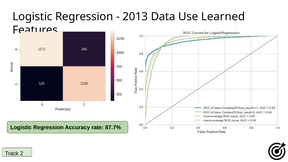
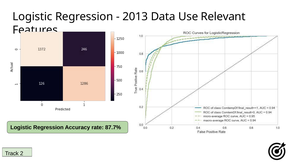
Learned: Learned -> Relevant
